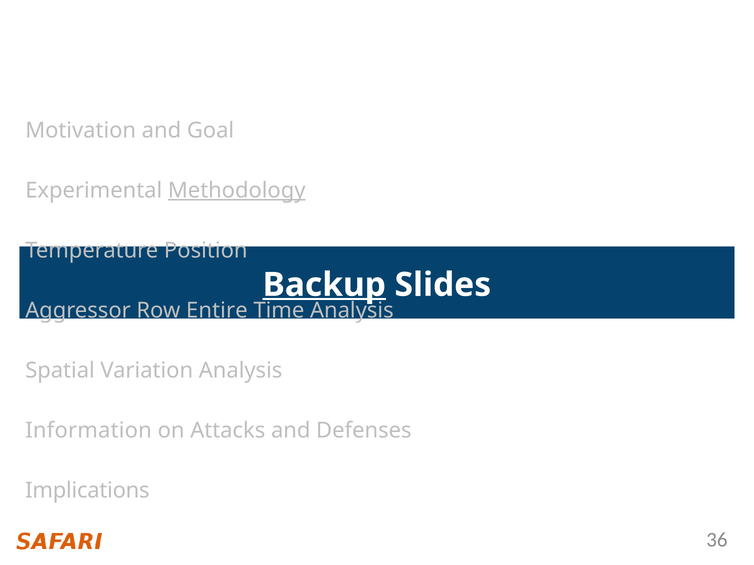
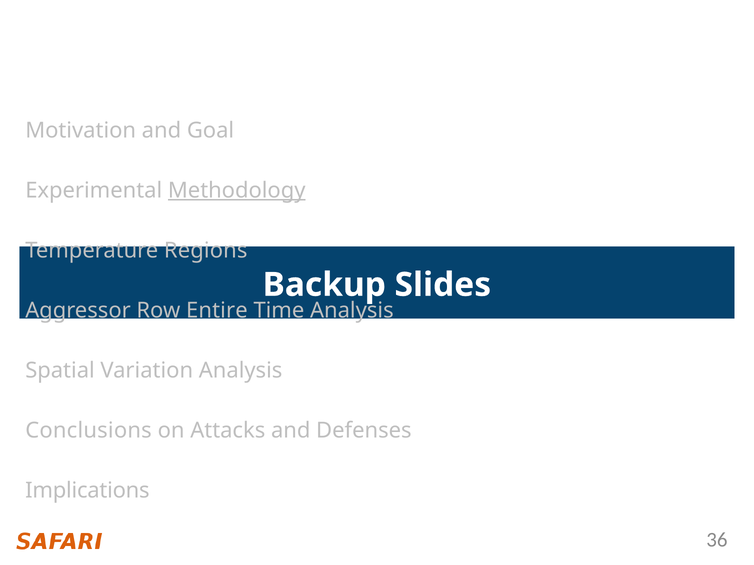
Position: Position -> Regions
Backup underline: present -> none
Information: Information -> Conclusions
